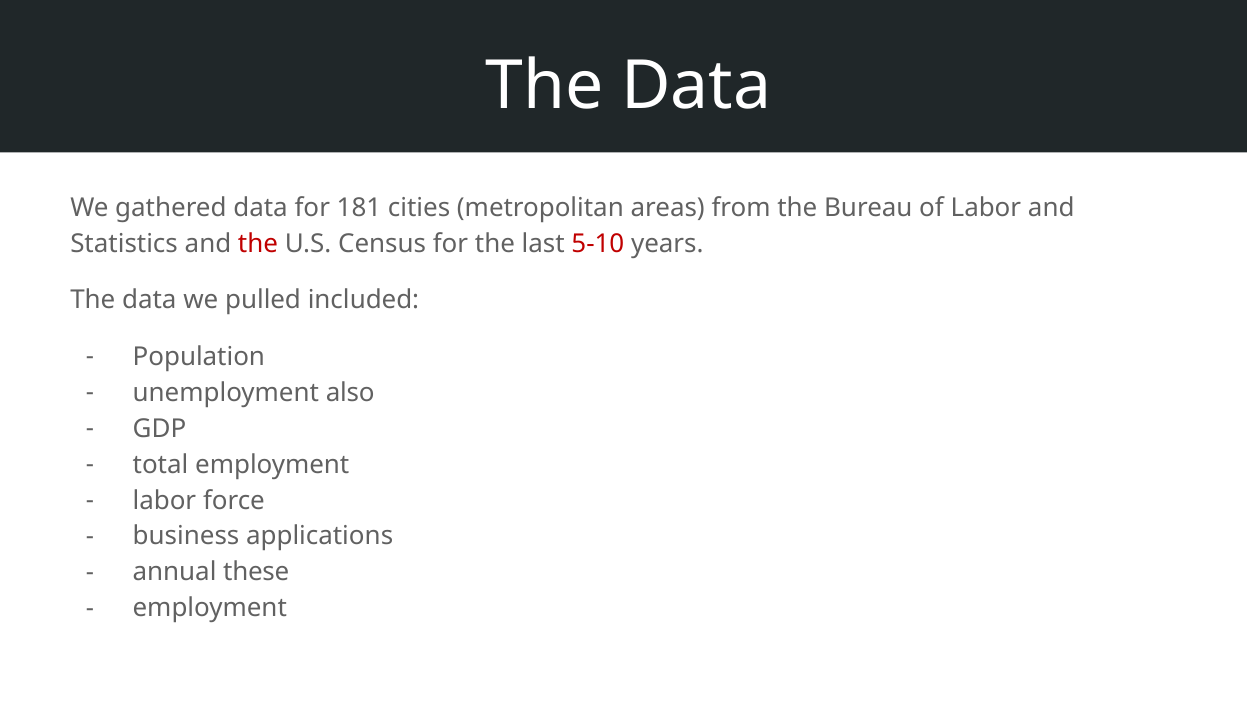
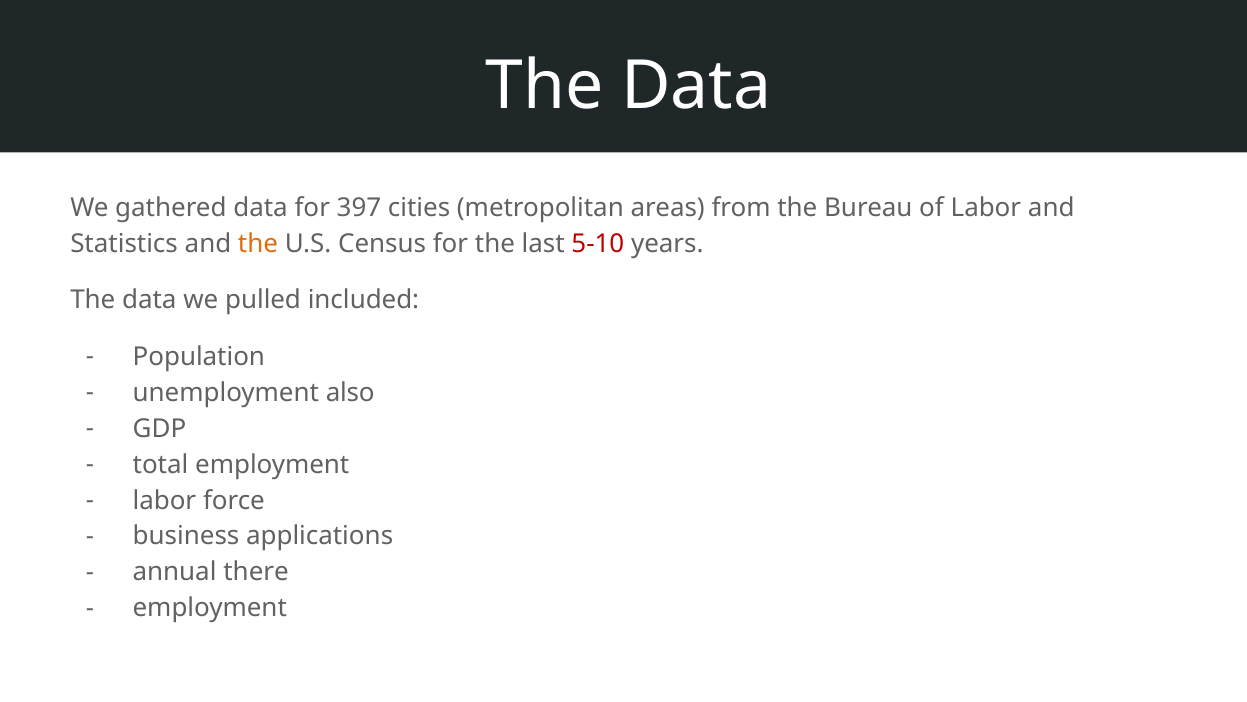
181: 181 -> 397
the at (258, 243) colour: red -> orange
these: these -> there
